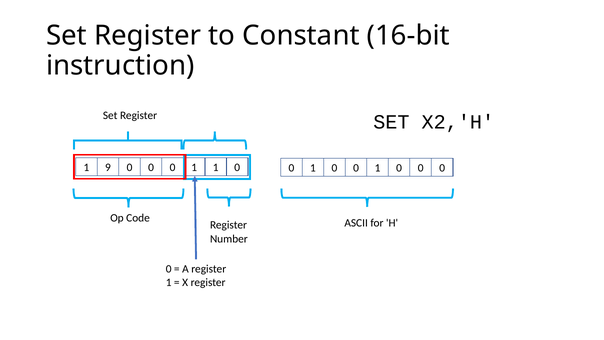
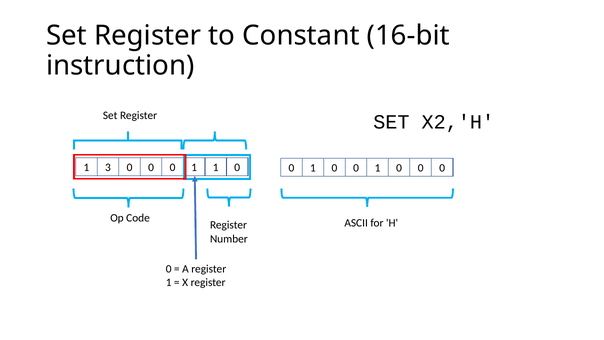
9: 9 -> 3
